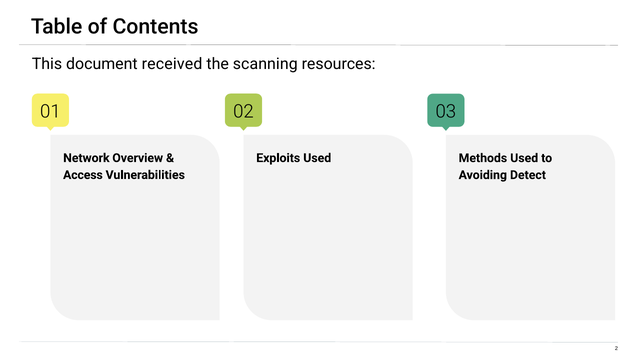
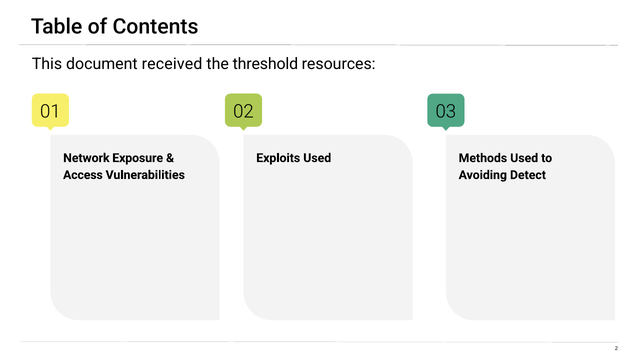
scanning: scanning -> threshold
Overview: Overview -> Exposure
